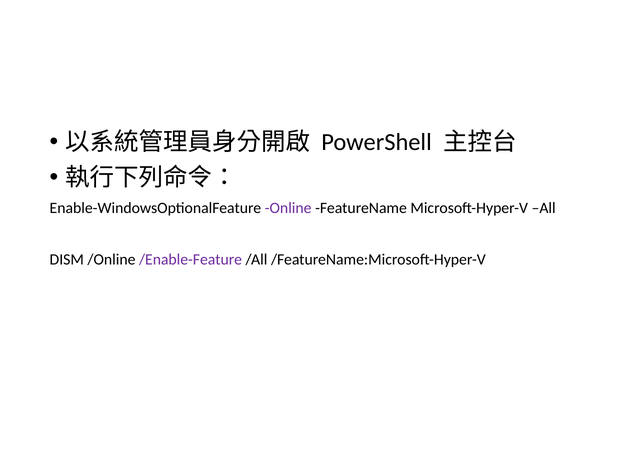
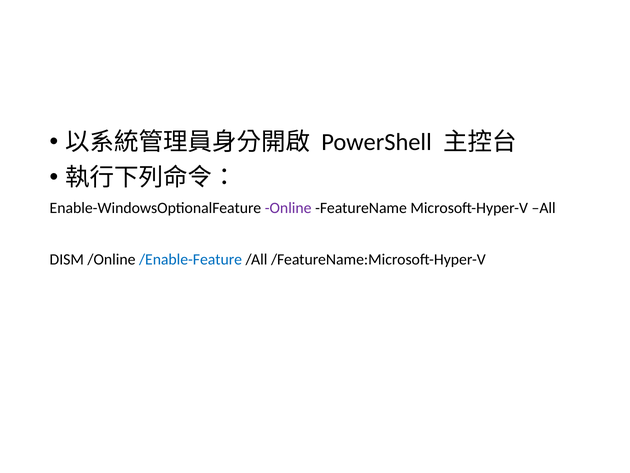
/Enable-Feature colour: purple -> blue
